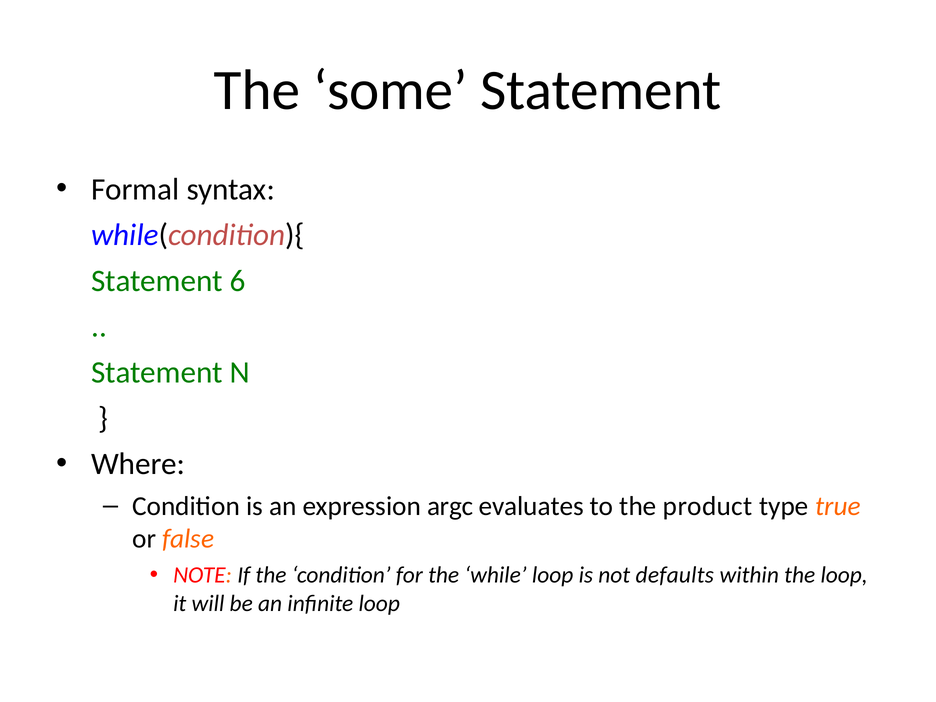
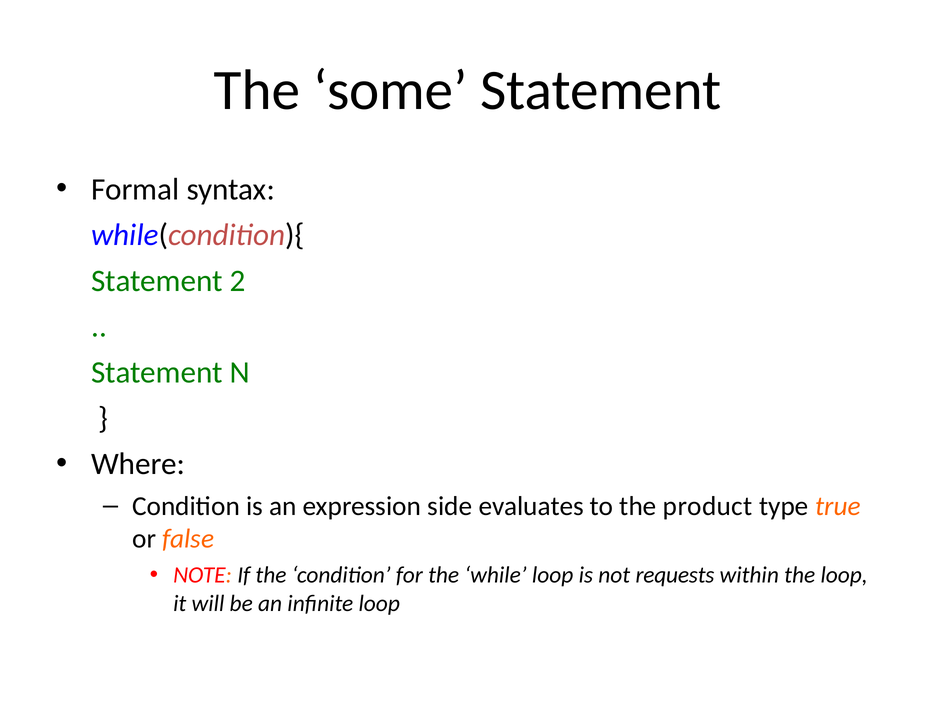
6: 6 -> 2
argc: argc -> side
defaults: defaults -> requests
